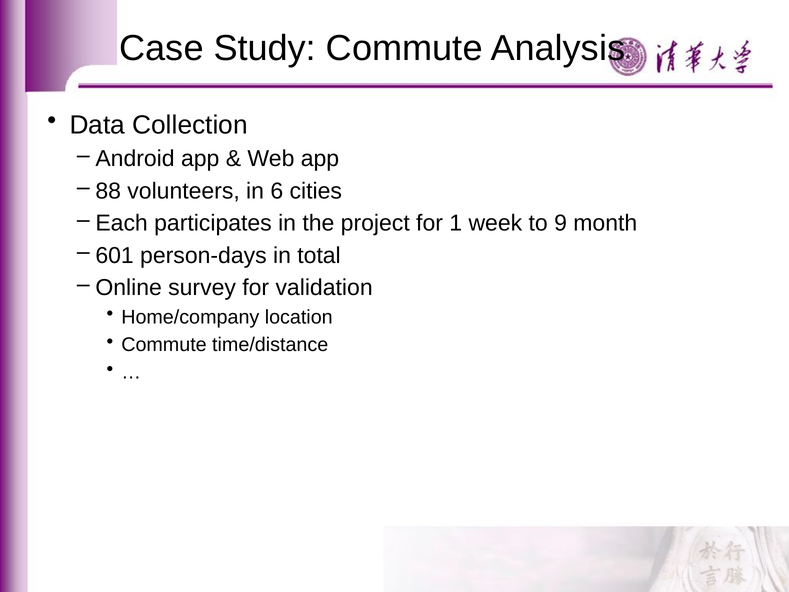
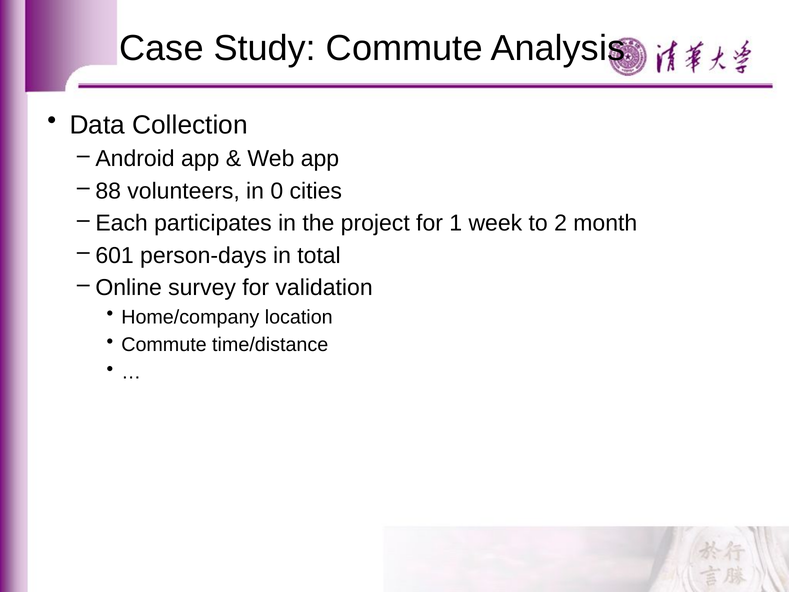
6: 6 -> 0
9: 9 -> 2
